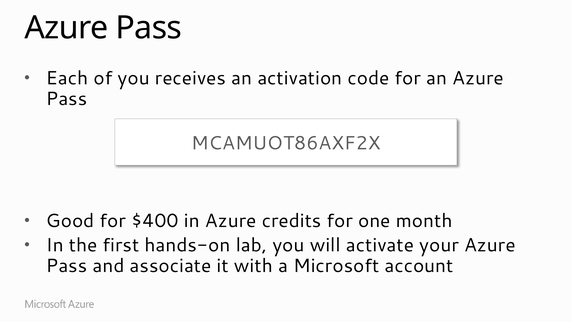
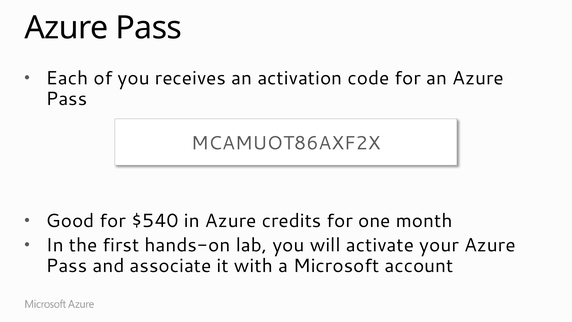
$400: $400 -> $540
